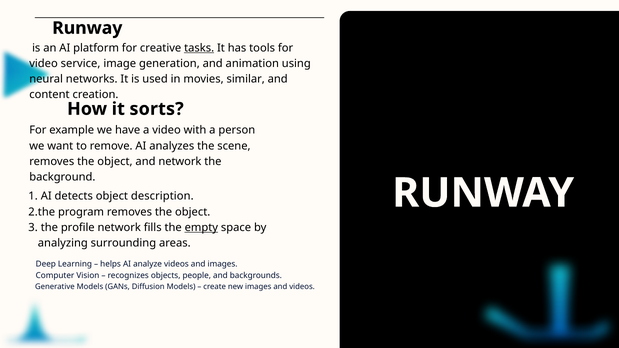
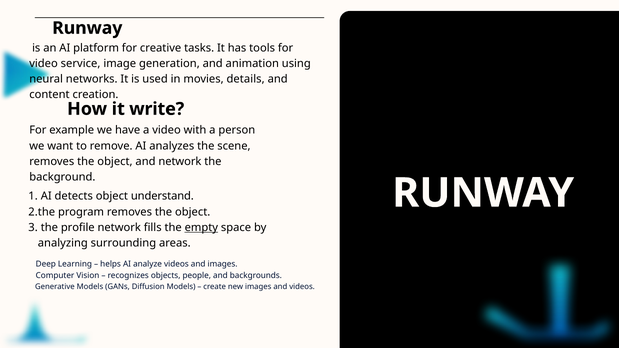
tasks underline: present -> none
similar: similar -> details
sorts: sorts -> write
description: description -> understand
